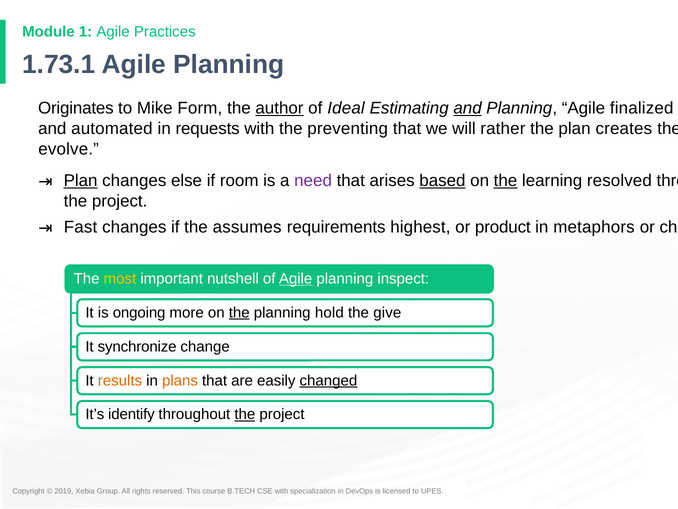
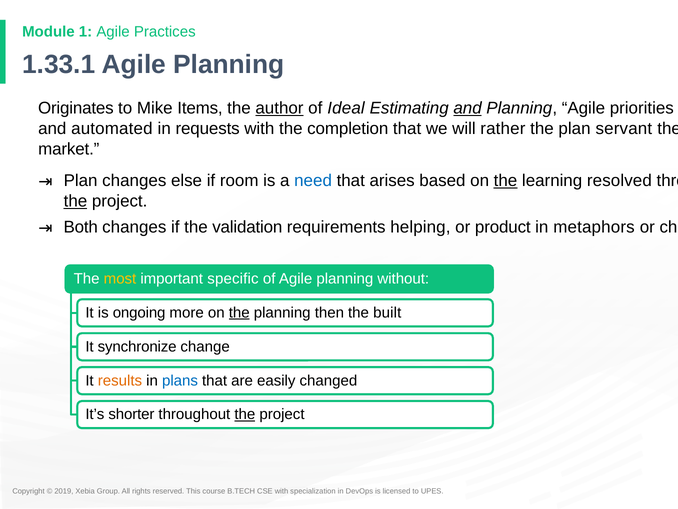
1.73.1: 1.73.1 -> 1.33.1
Form: Form -> Items
Agile finalized: finalized -> priorities
preventing: preventing -> completion
creates: creates -> servant
evolve: evolve -> market
Plan at (81, 180) underline: present -> none
need colour: purple -> blue
based underline: present -> none
the at (75, 201) underline: none -> present
Fast: Fast -> Both
assumes: assumes -> validation
highest: highest -> helping
nutshell: nutshell -> specific
Agile at (296, 279) underline: present -> none
inspect: inspect -> without
hold: hold -> then
give: give -> built
plans colour: orange -> blue
changed underline: present -> none
identify: identify -> shorter
